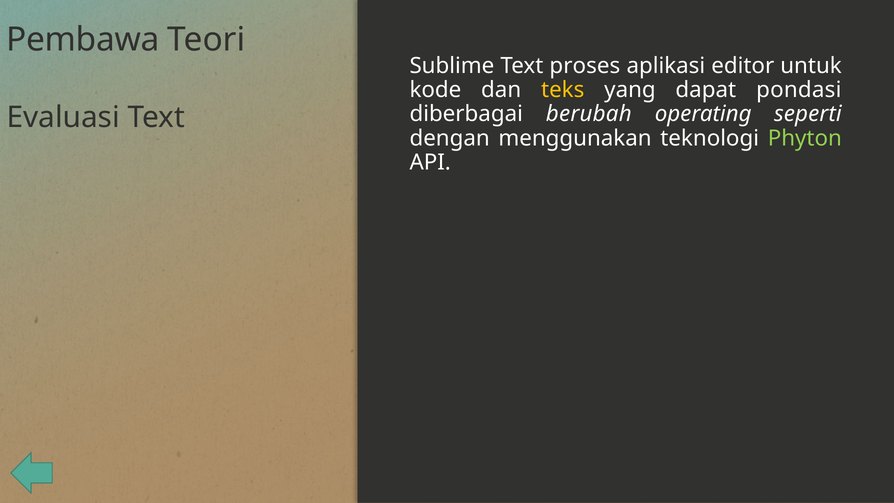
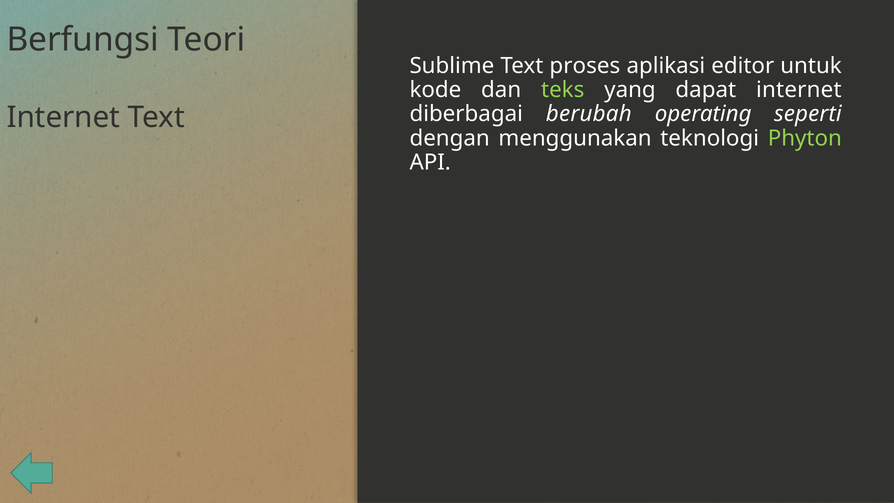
Pembawa: Pembawa -> Berfungsi
teks colour: yellow -> light green
dapat pondasi: pondasi -> internet
Evaluasi at (63, 117): Evaluasi -> Internet
